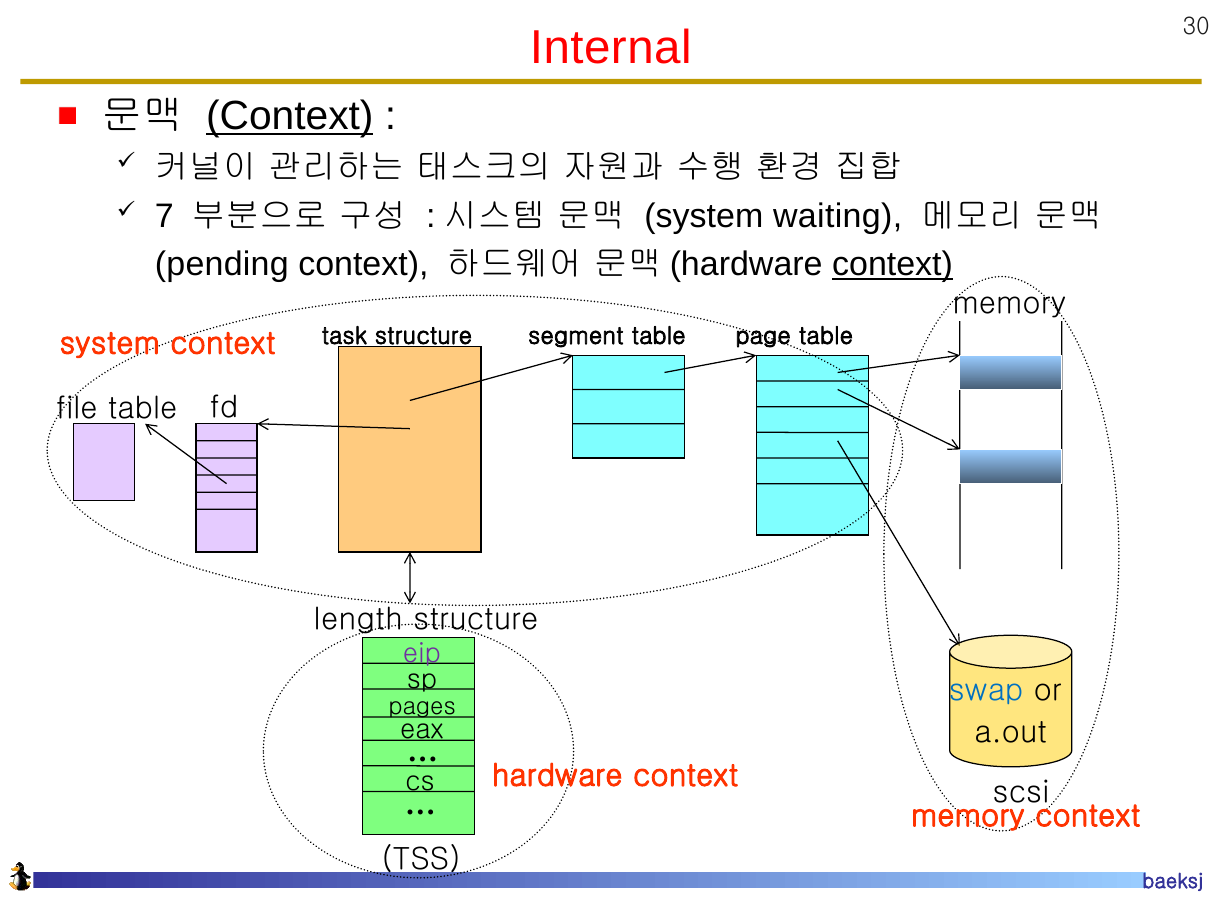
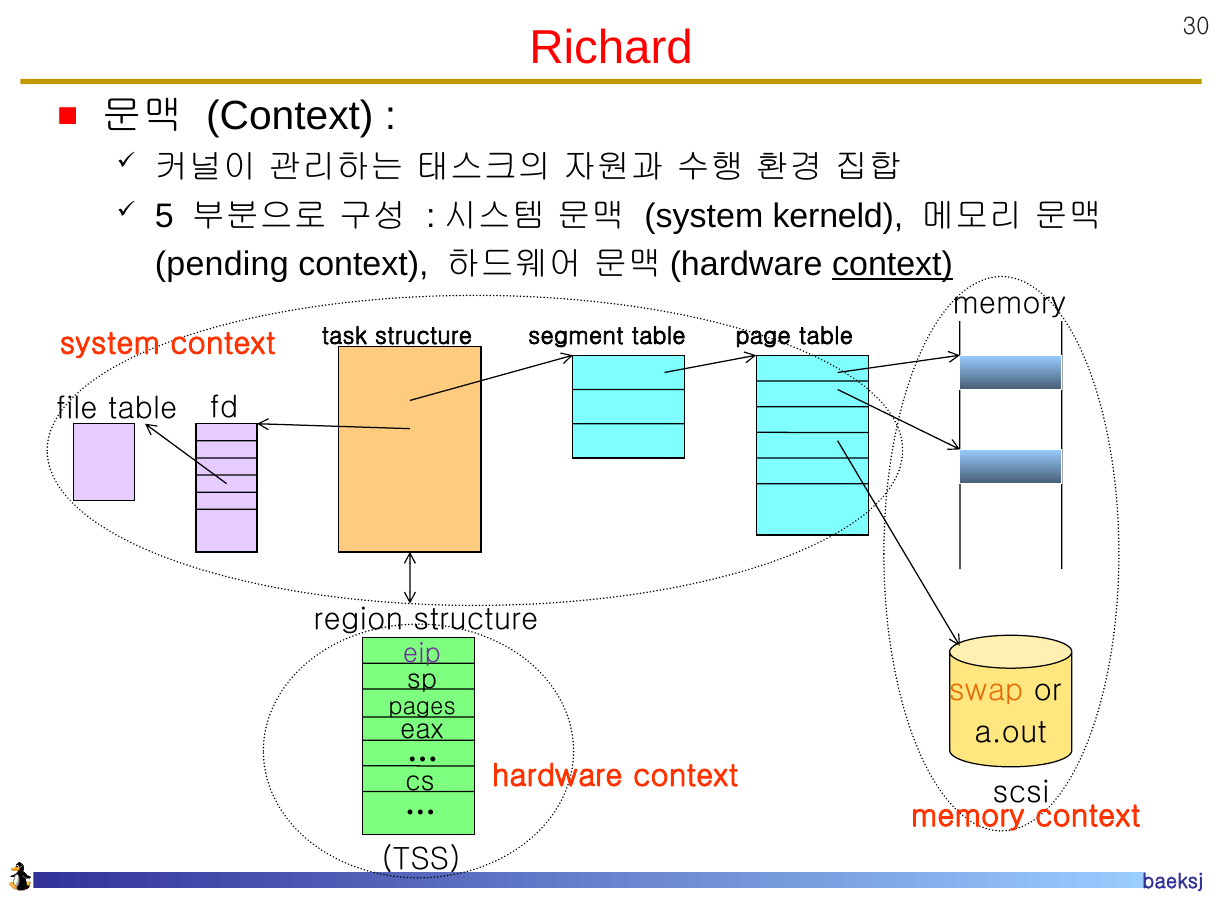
Internal: Internal -> Richard
Context at (290, 116) underline: present -> none
7: 7 -> 5
waiting: waiting -> kerneld
length: length -> region
swap colour: blue -> orange
